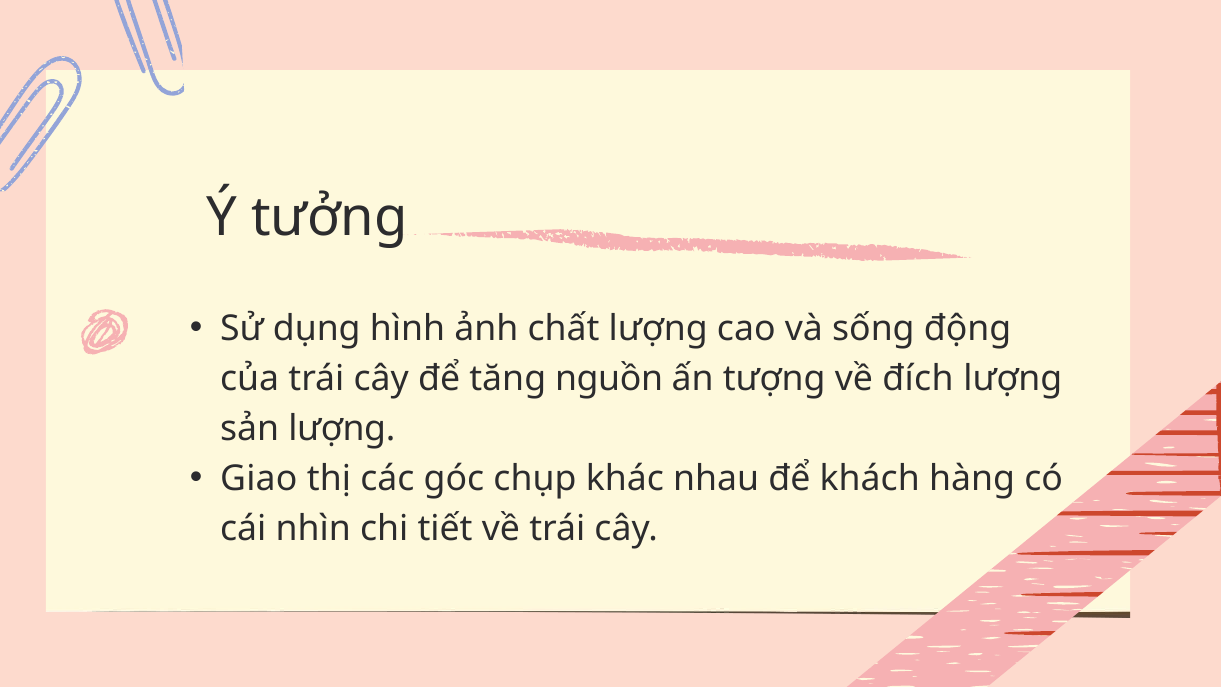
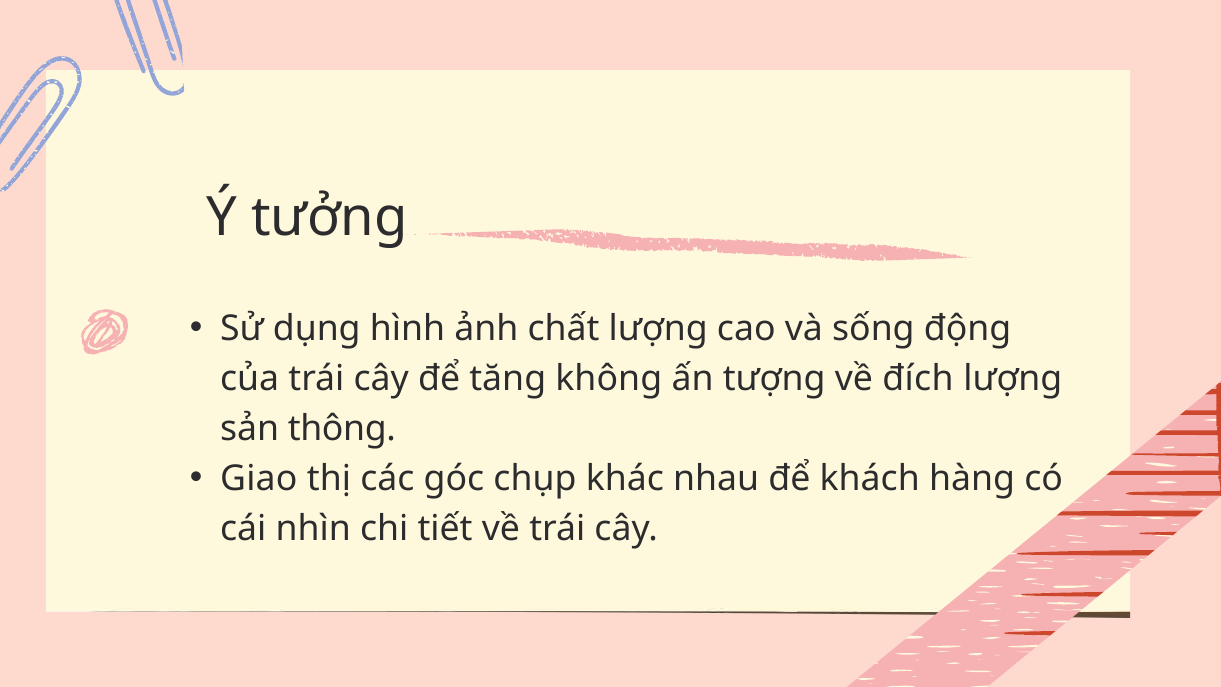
nguồn: nguồn -> không
sản lượng: lượng -> thông
